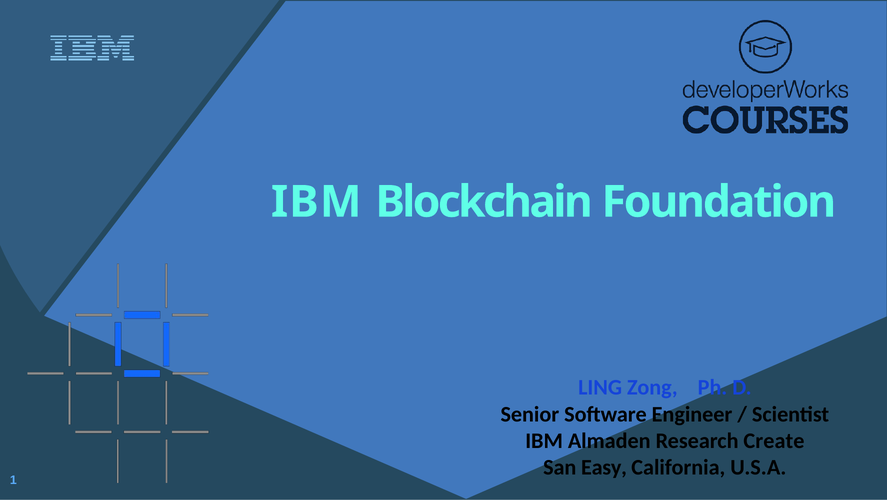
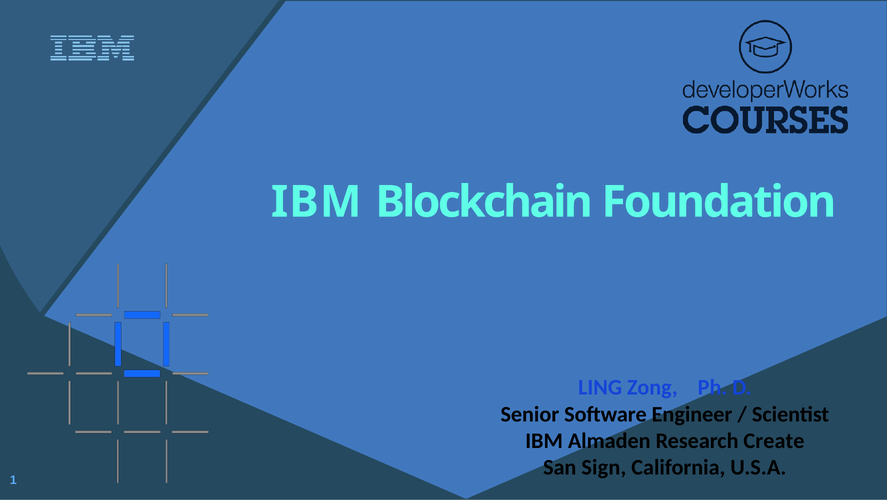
Easy: Easy -> Sign
